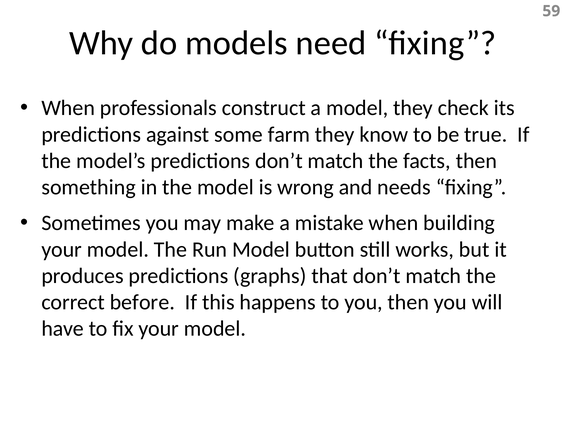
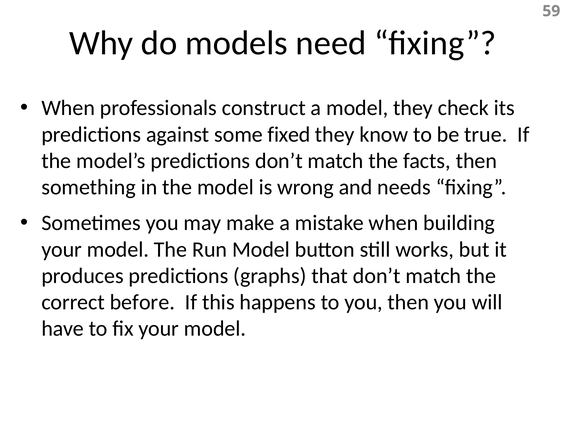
farm: farm -> fixed
